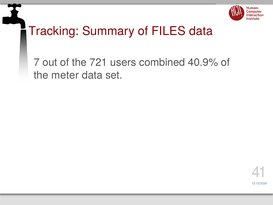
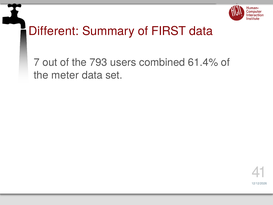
Tracking: Tracking -> Different
FILES: FILES -> FIRST
721: 721 -> 793
40.9%: 40.9% -> 61.4%
